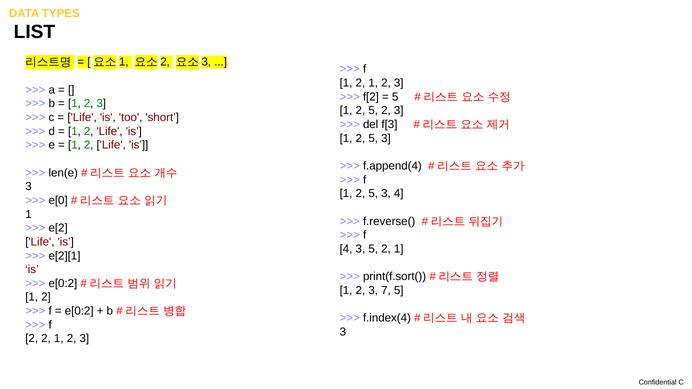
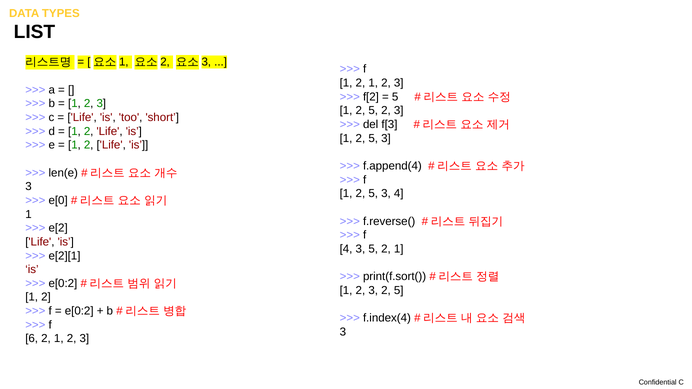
3 7: 7 -> 2
2 at (32, 339): 2 -> 6
